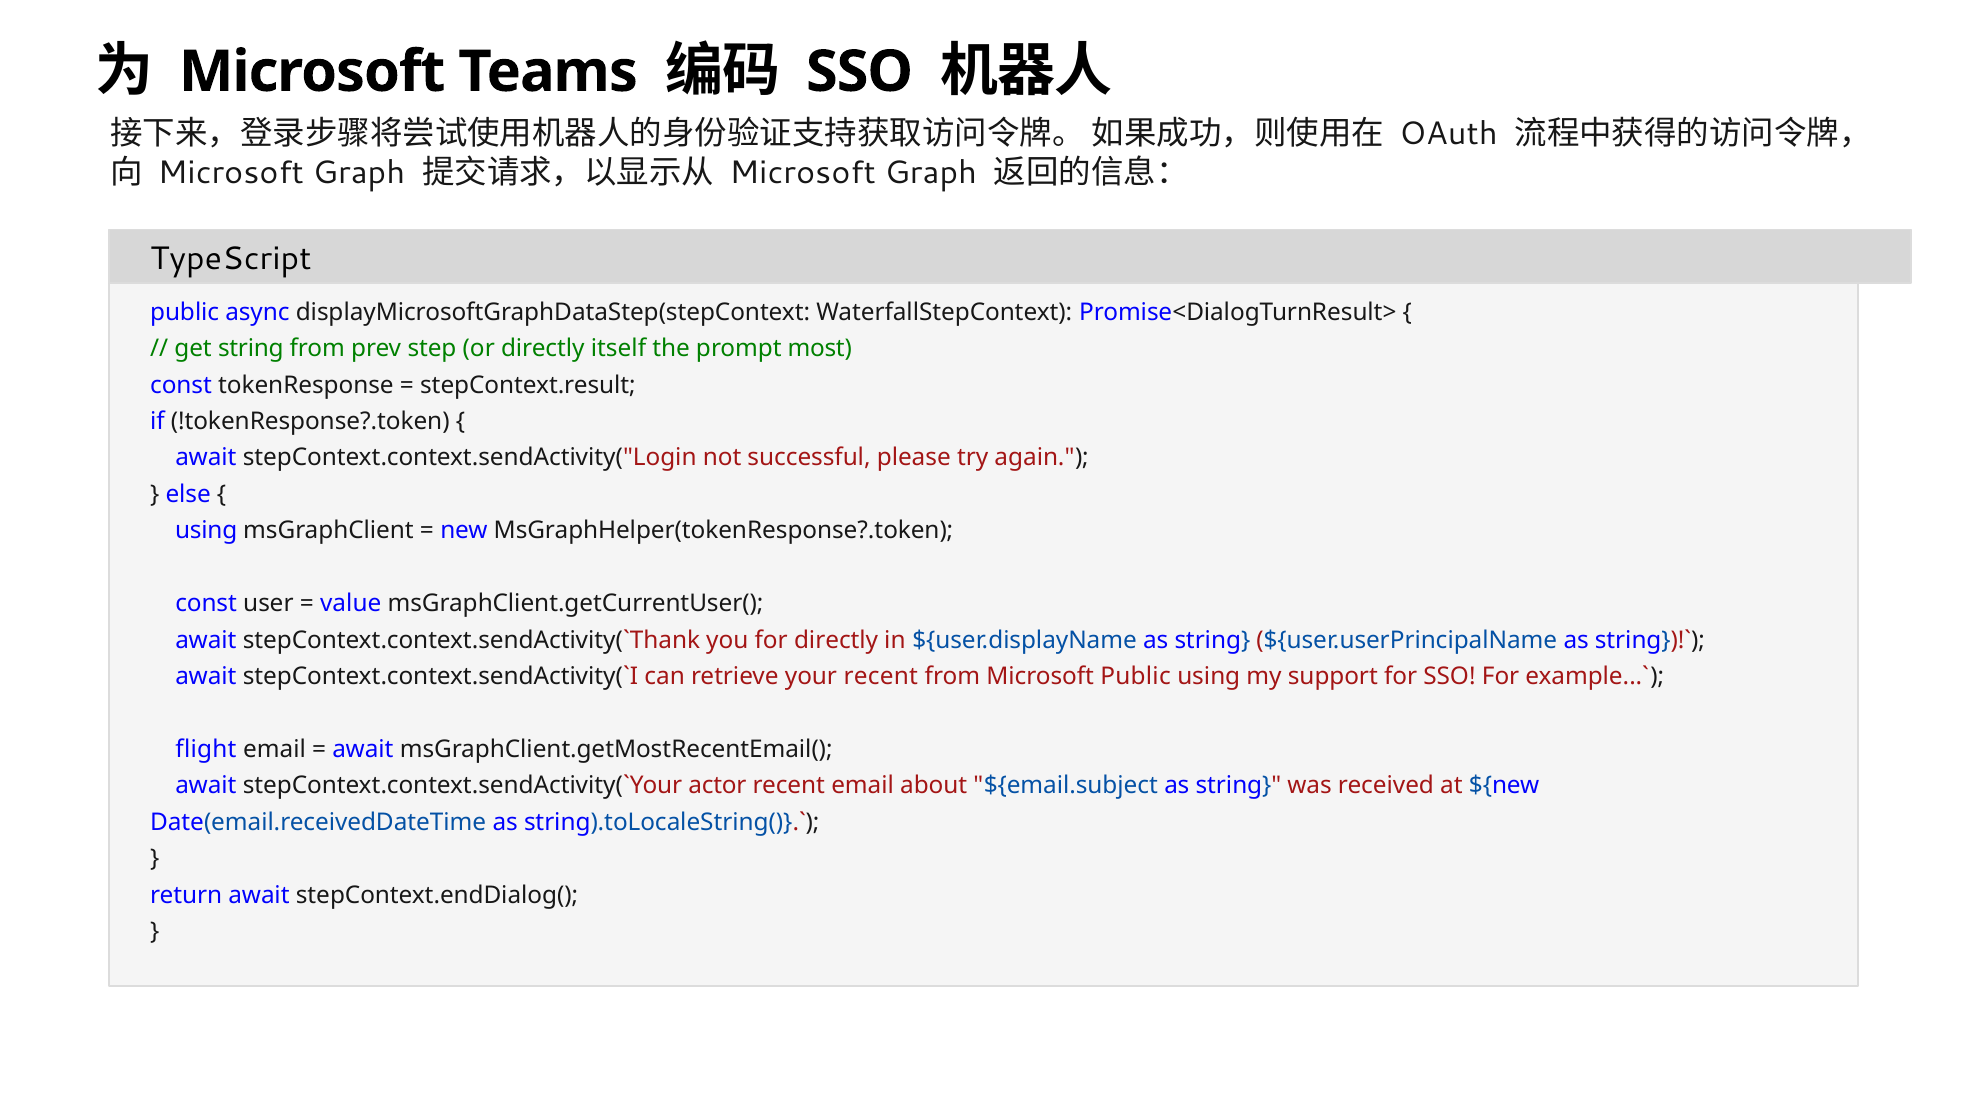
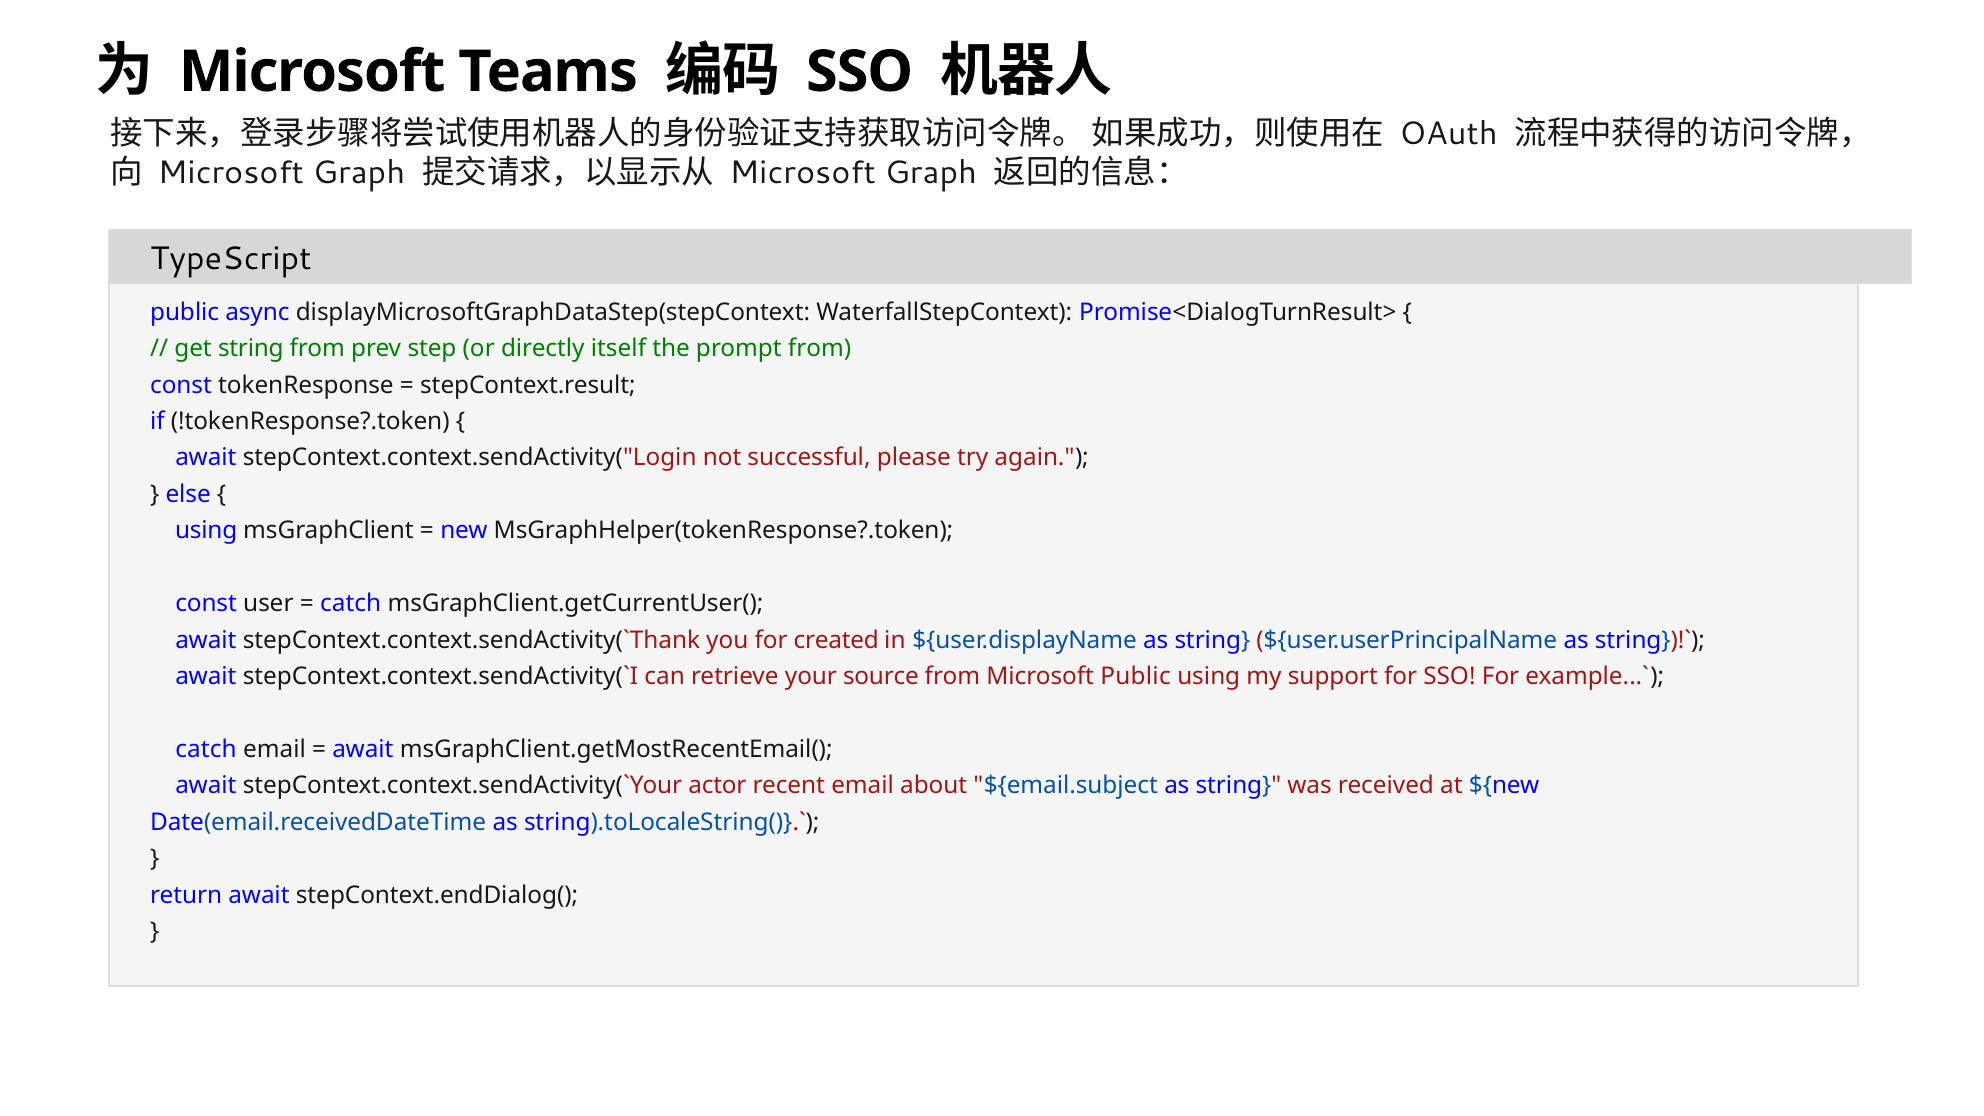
prompt most: most -> from
value at (351, 604): value -> catch
for directly: directly -> created
your recent: recent -> source
flight at (206, 749): flight -> catch
